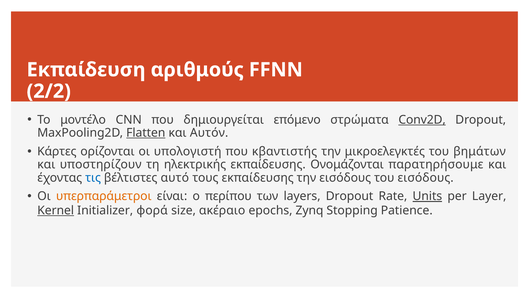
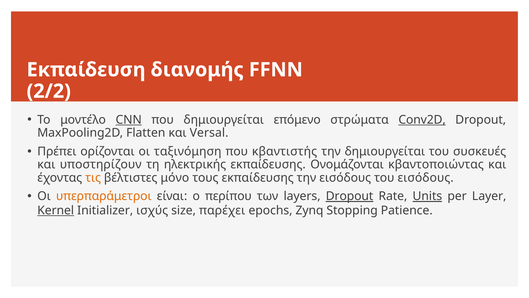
αριθμούς: αριθμούς -> διανομής
CNN underline: none -> present
Flatten underline: present -> none
Αυτόν: Αυτόν -> Versal
Κάρτες: Κάρτες -> Πρέπει
υπολογιστή: υπολογιστή -> ταξινόμηση
την μικροελεγκτές: μικροελεγκτές -> δημιουργείται
βημάτων: βημάτων -> συσκευές
παρατηρήσουμε: παρατηρήσουμε -> κβαντοποιώντας
τις colour: blue -> orange
αυτό: αυτό -> μόνο
Dropout at (350, 196) underline: none -> present
φορά: φορά -> ισχύς
ακέραιο: ακέραιο -> παρέχει
